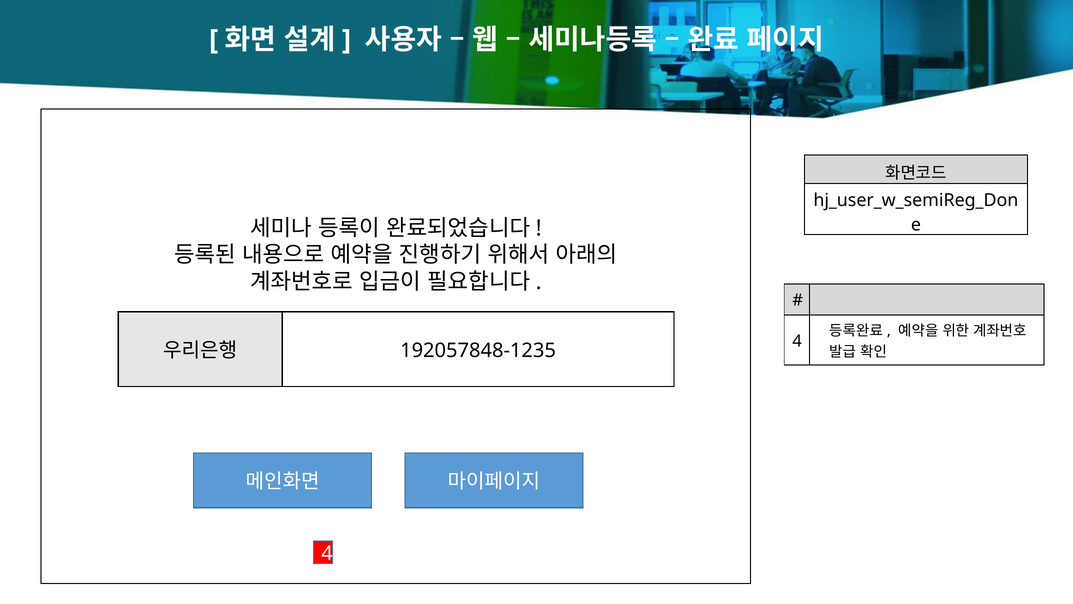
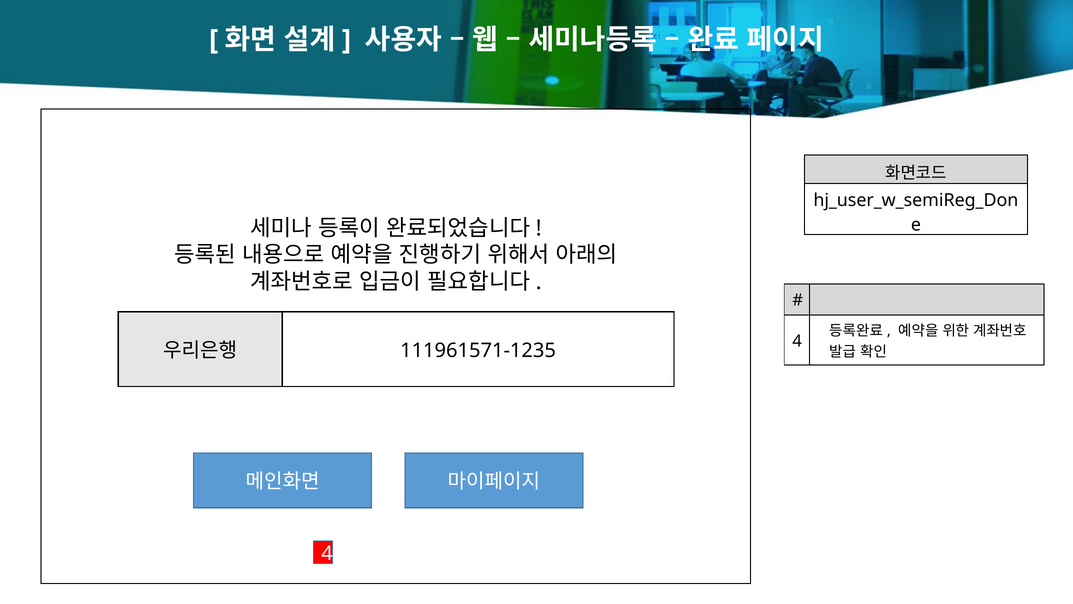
192057848-1235: 192057848-1235 -> 111961571-1235
